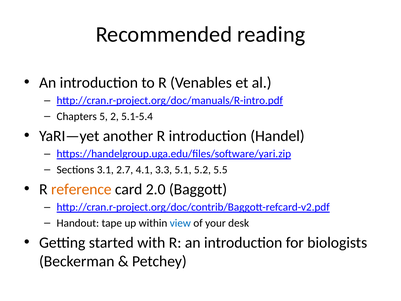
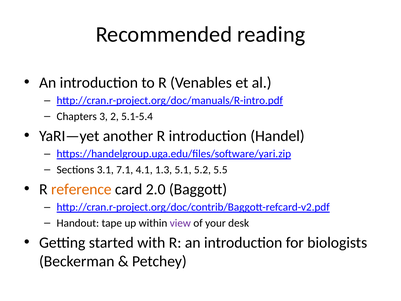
5: 5 -> 3
2.7: 2.7 -> 7.1
3.3: 3.3 -> 1.3
view colour: blue -> purple
